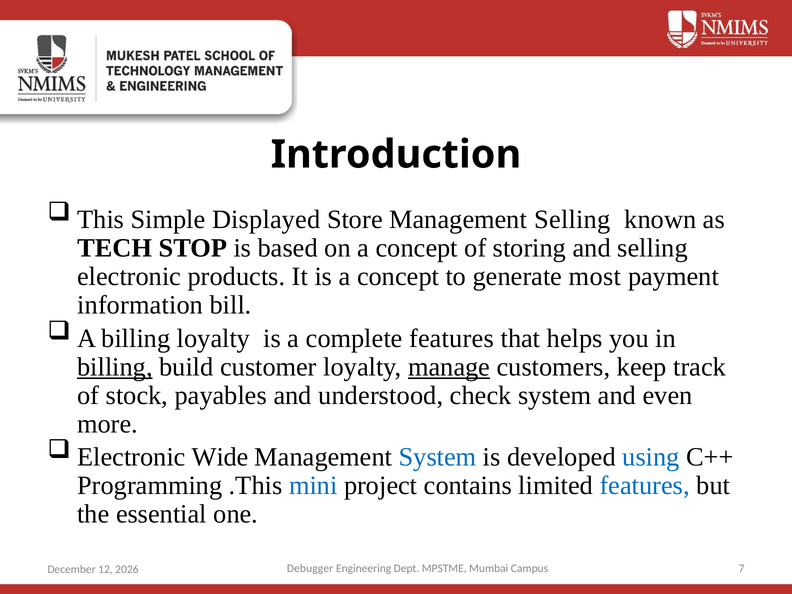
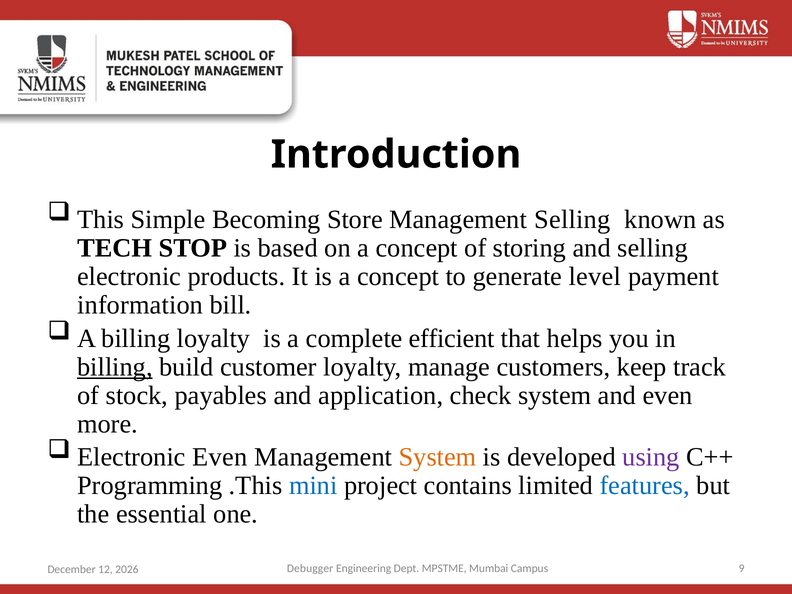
Displayed: Displayed -> Becoming
most: most -> level
complete features: features -> efficient
manage underline: present -> none
understood: understood -> application
Electronic Wide: Wide -> Even
System at (438, 457) colour: blue -> orange
using colour: blue -> purple
7: 7 -> 9
